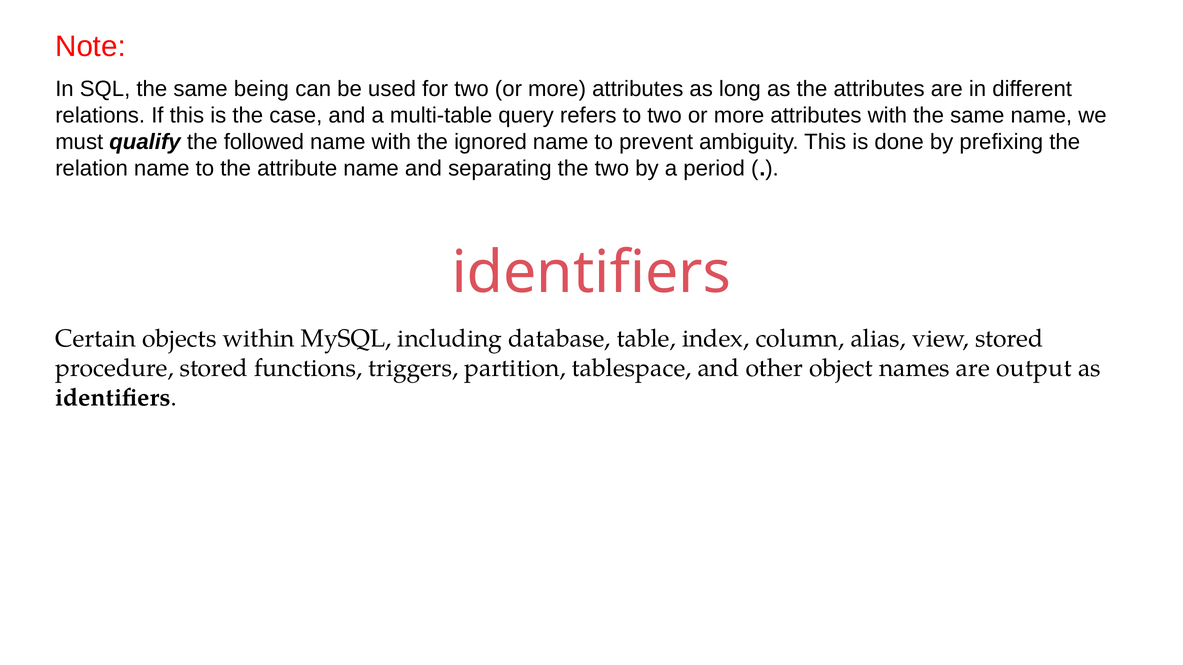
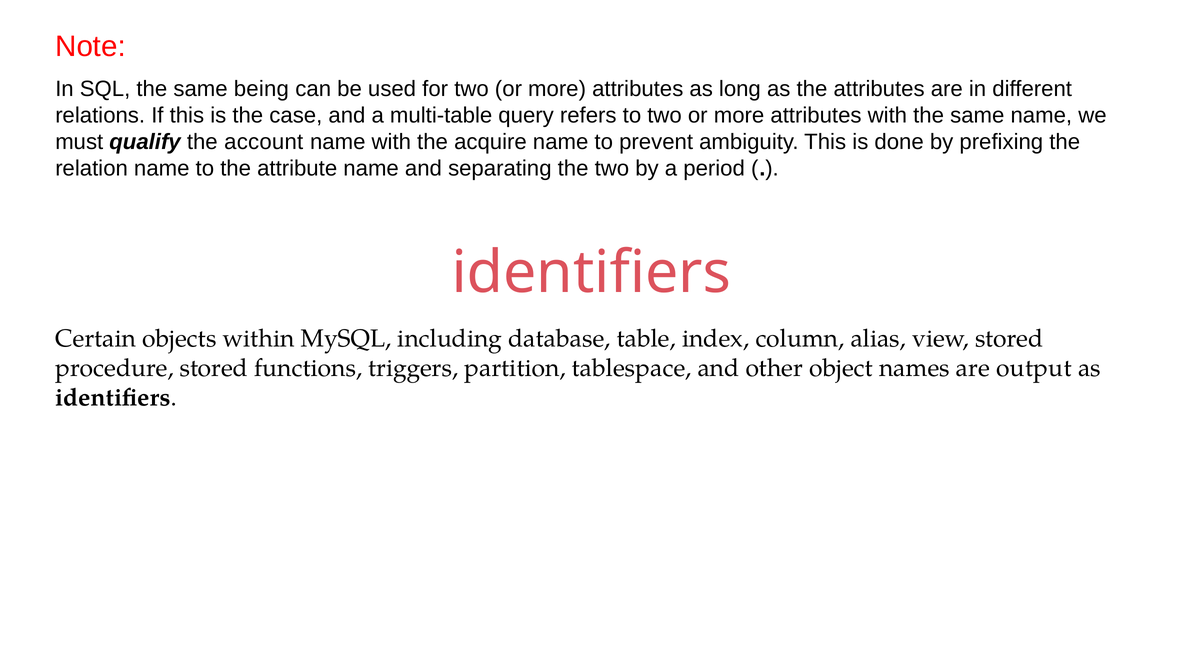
followed: followed -> account
ignored: ignored -> acquire
